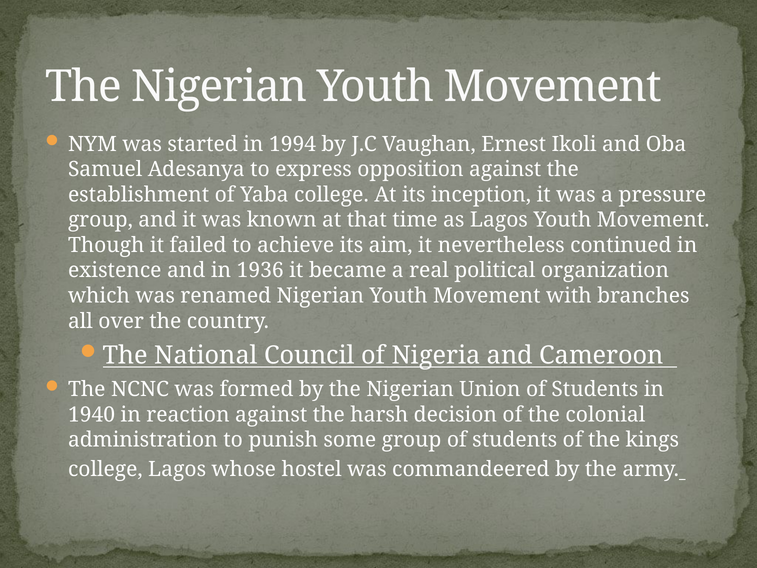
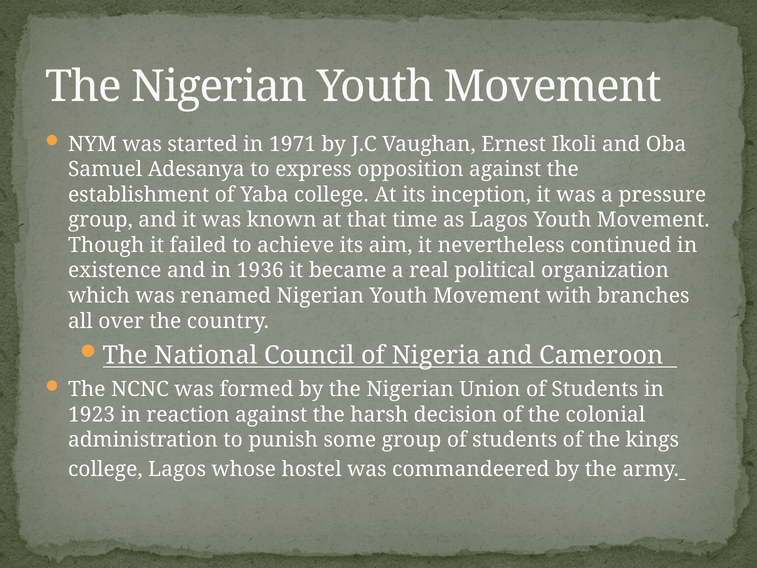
1994: 1994 -> 1971
1940: 1940 -> 1923
